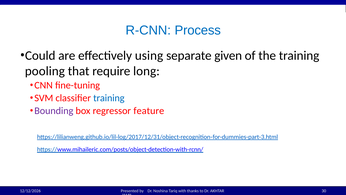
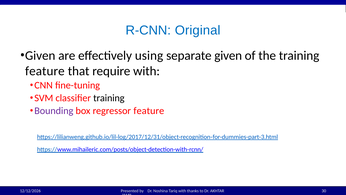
Process: Process -> Original
Could at (40, 55): Could -> Given
pooling at (45, 71): pooling -> feature
require long: long -> with
training at (109, 98) colour: blue -> black
